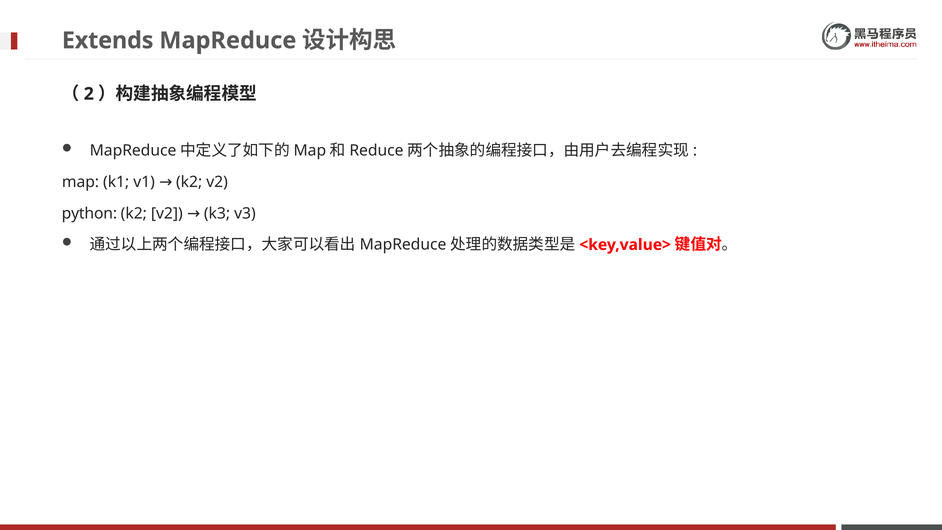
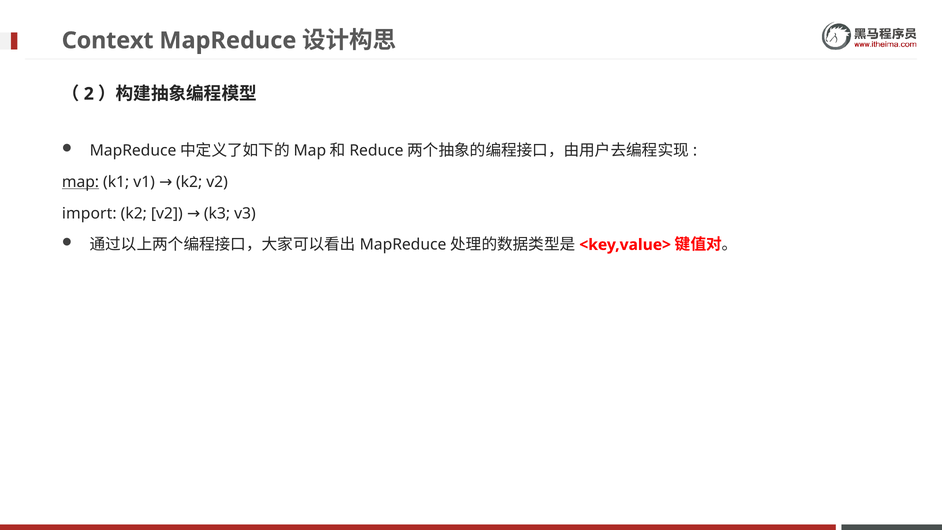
Extends: Extends -> Context
map underline: none -> present
python: python -> import
